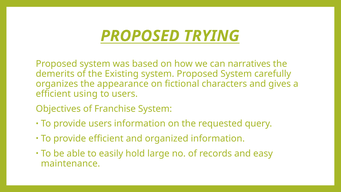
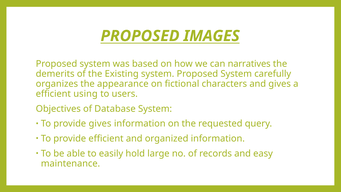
TRYING: TRYING -> IMAGES
Franchise: Franchise -> Database
provide users: users -> gives
